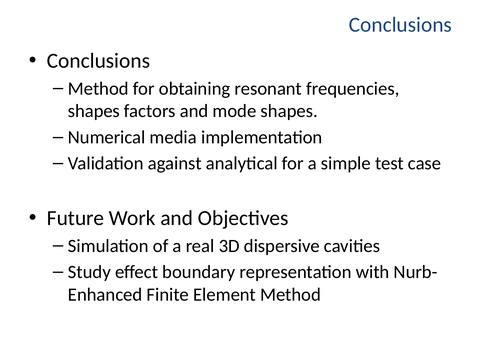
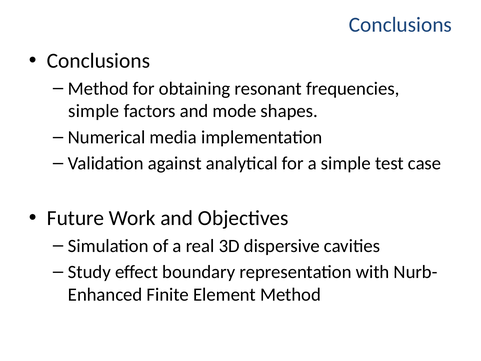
shapes at (94, 111): shapes -> simple
